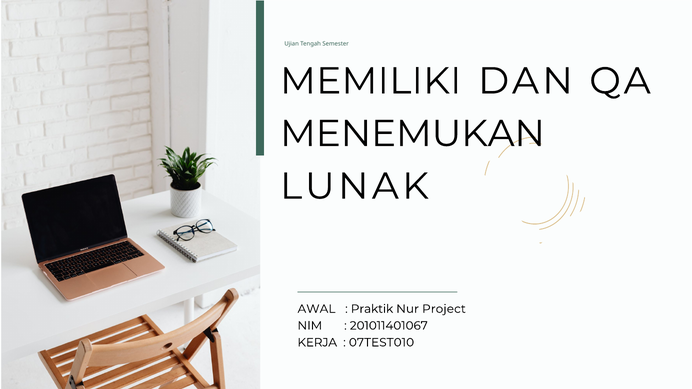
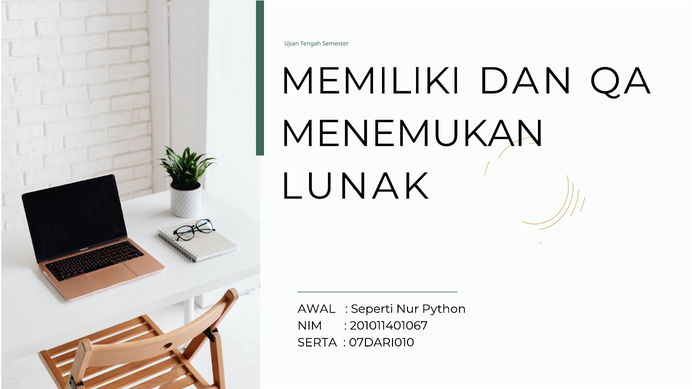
Praktik: Praktik -> Seperti
Project: Project -> Python
KERJA: KERJA -> SERTA
07TEST010: 07TEST010 -> 07DARI010
